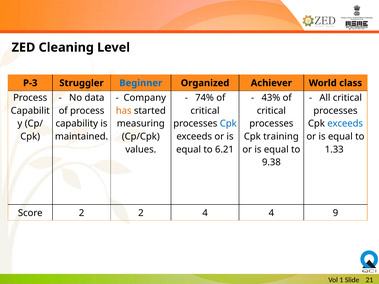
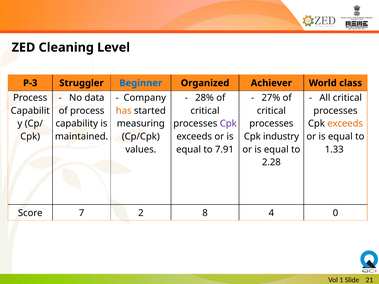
74%: 74% -> 28%
43%: 43% -> 27%
Cpk at (228, 124) colour: blue -> purple
exceeds at (345, 124) colour: blue -> orange
training: training -> industry
6.21: 6.21 -> 7.91
9.38: 9.38 -> 2.28
Score 2: 2 -> 7
2 4: 4 -> 8
4 9: 9 -> 0
